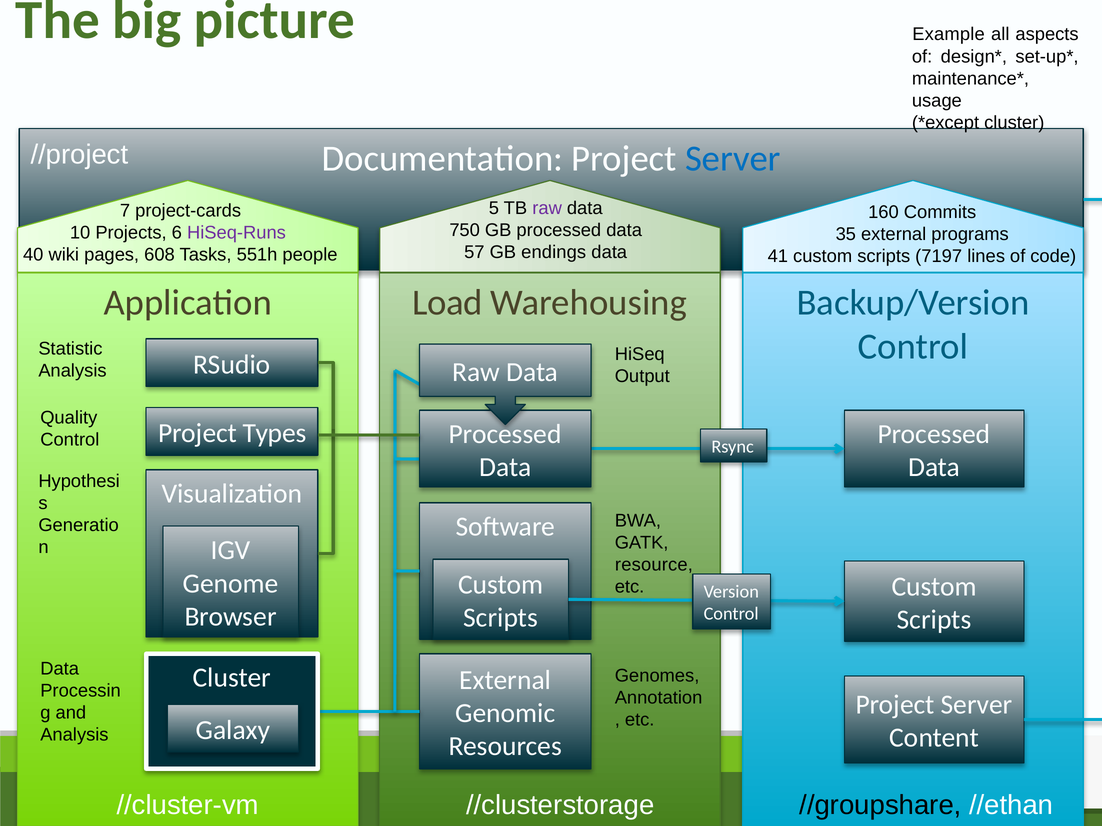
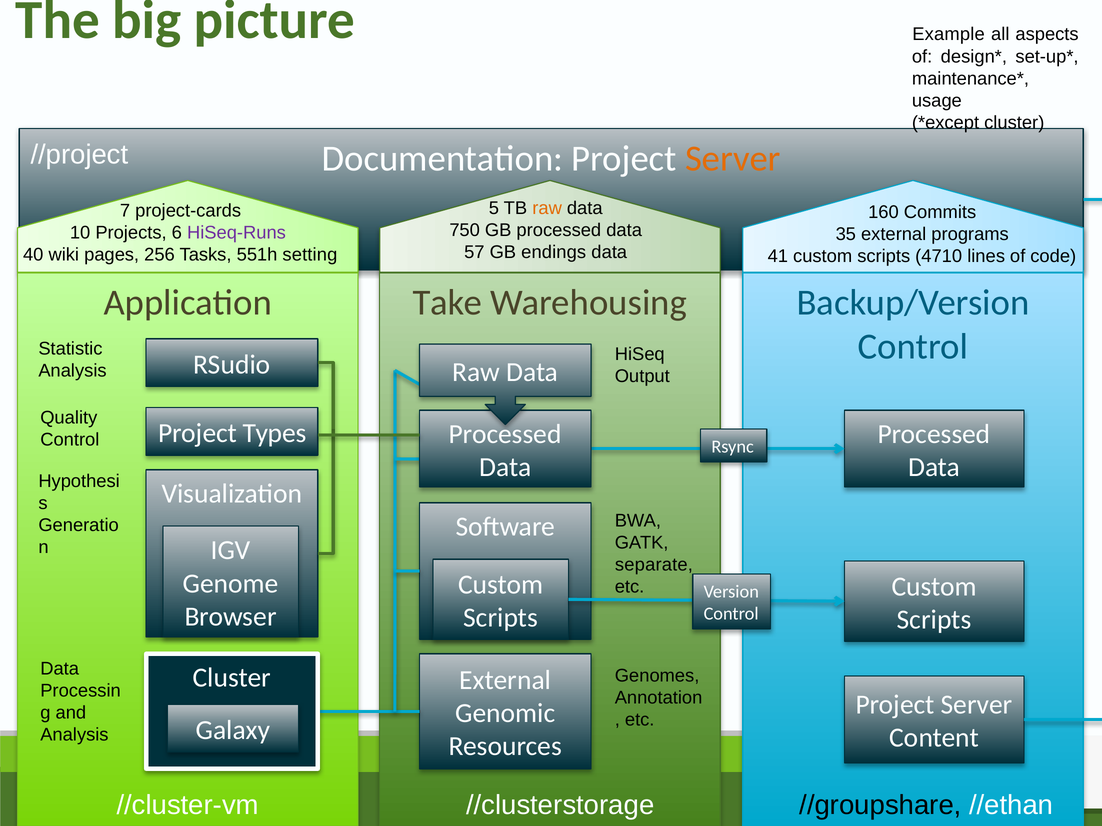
Server at (733, 159) colour: blue -> orange
raw at (547, 208) colour: purple -> orange
608: 608 -> 256
people: people -> setting
7197: 7197 -> 4710
Load: Load -> Take
resource: resource -> separate
